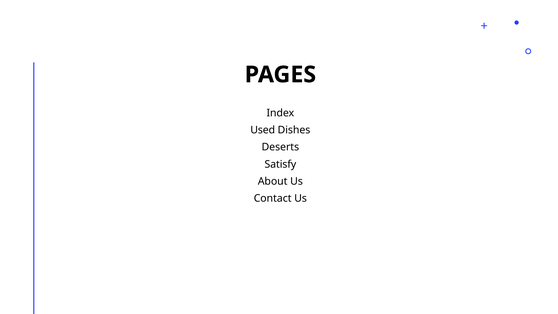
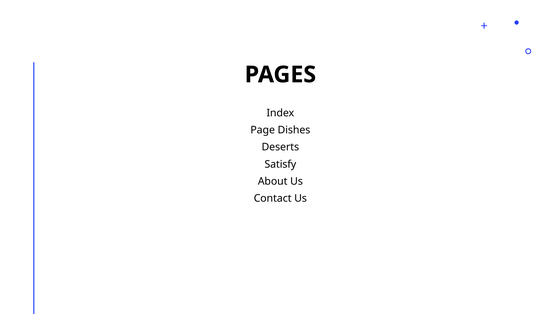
Used: Used -> Page
